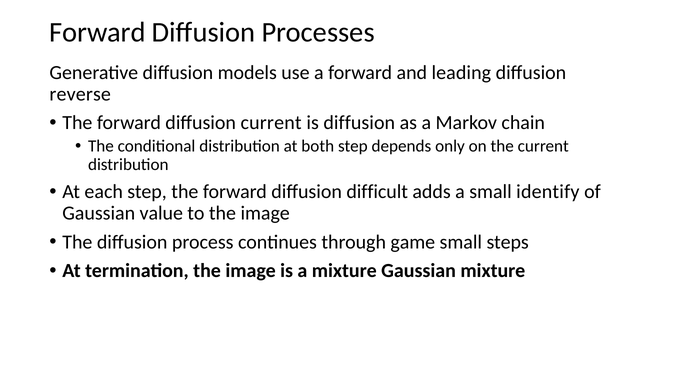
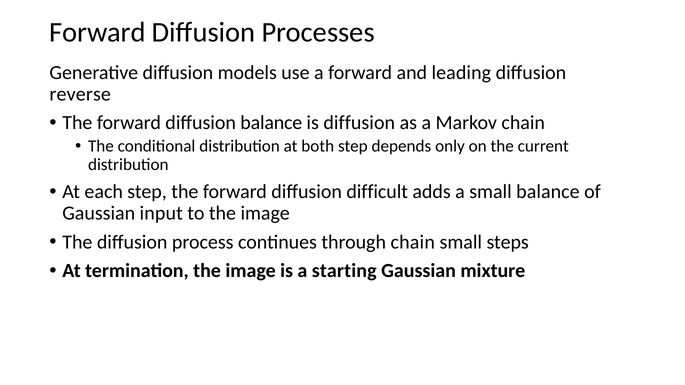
diffusion current: current -> balance
small identify: identify -> balance
value: value -> input
through game: game -> chain
a mixture: mixture -> starting
